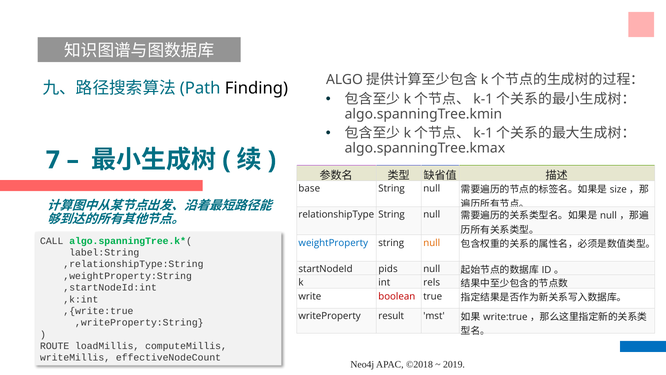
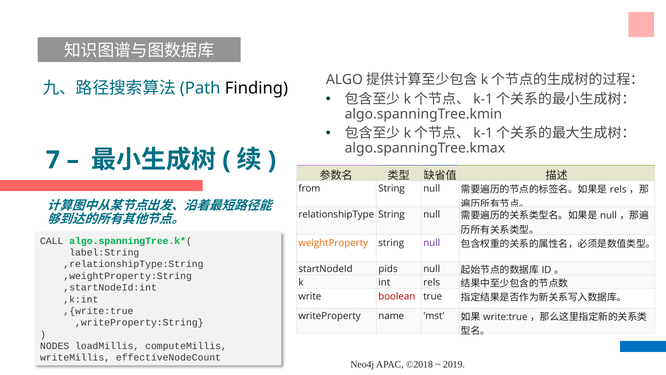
base: base -> from
size at (618, 189): size -> rels
weightProperty colour: blue -> orange
null at (432, 243) colour: orange -> purple
result: result -> name
ROUTE: ROUTE -> NODES
